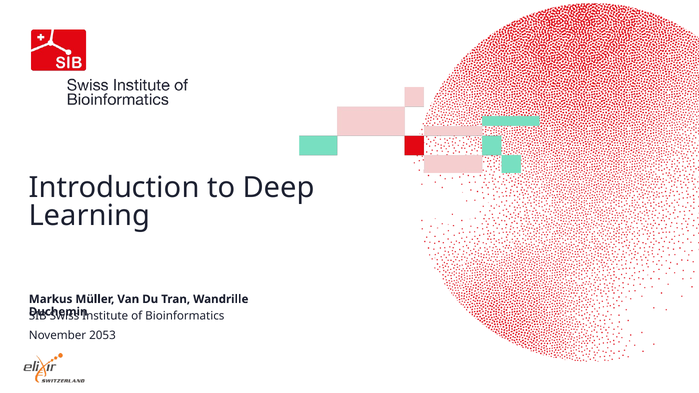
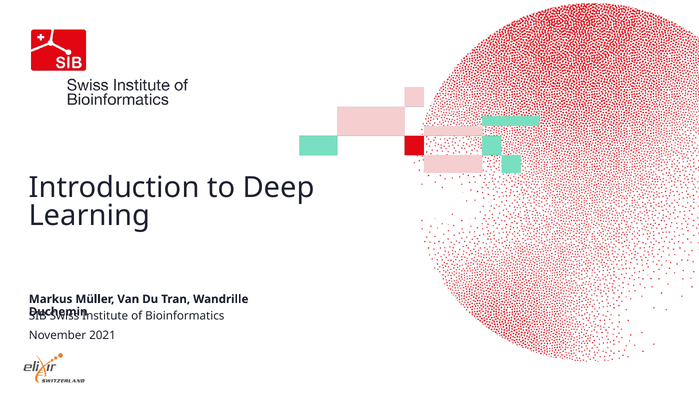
2053: 2053 -> 2021
